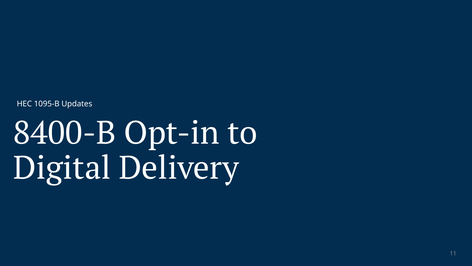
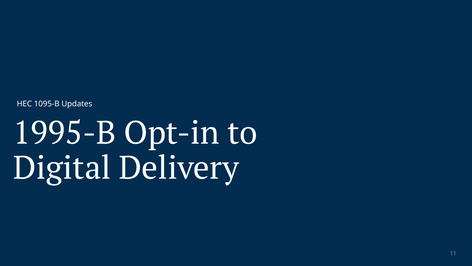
8400-B: 8400-B -> 1995-B
